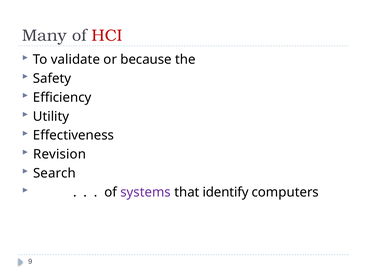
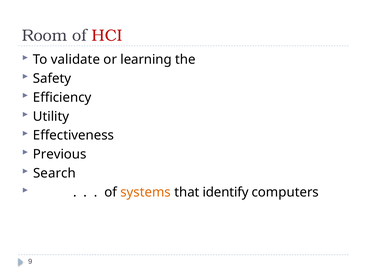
Many: Many -> Room
because: because -> learning
Revision: Revision -> Previous
systems colour: purple -> orange
